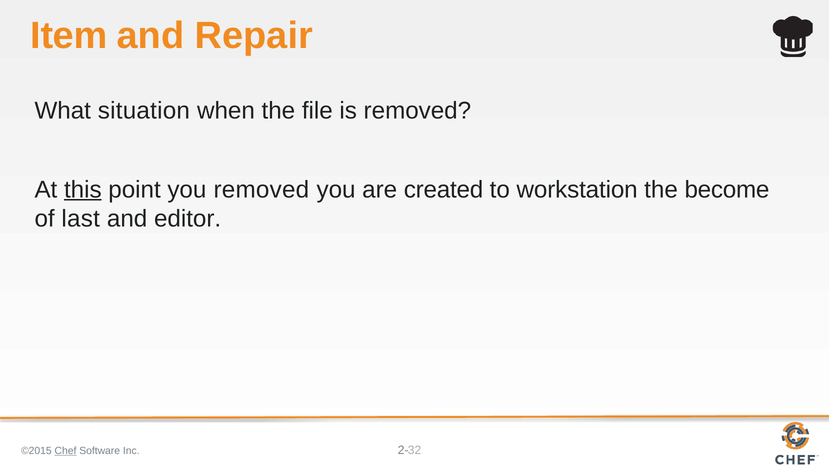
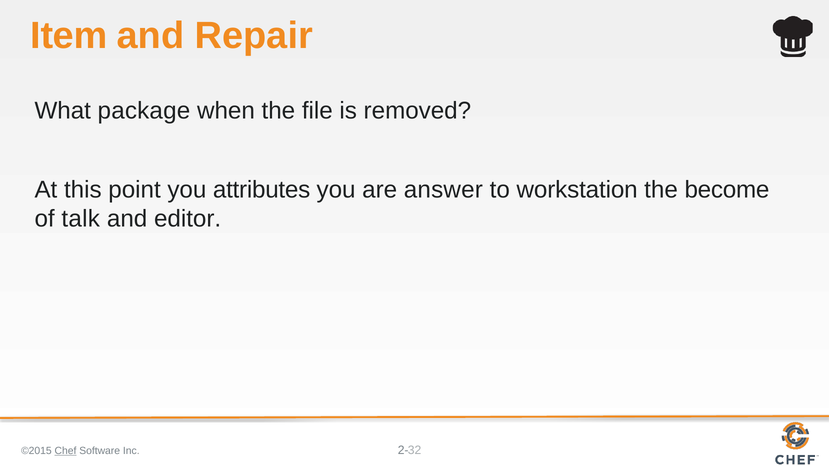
situation: situation -> package
this underline: present -> none
you removed: removed -> attributes
created: created -> answer
last: last -> talk
